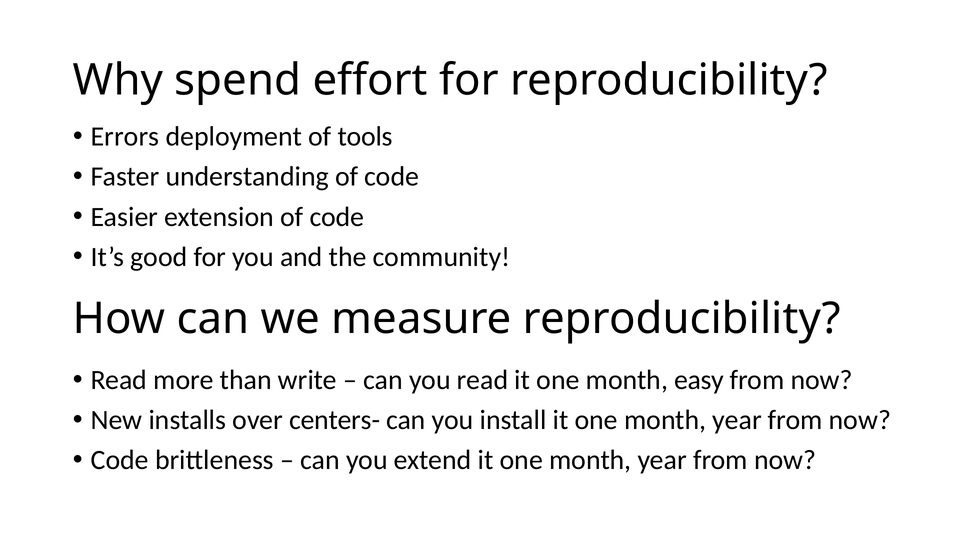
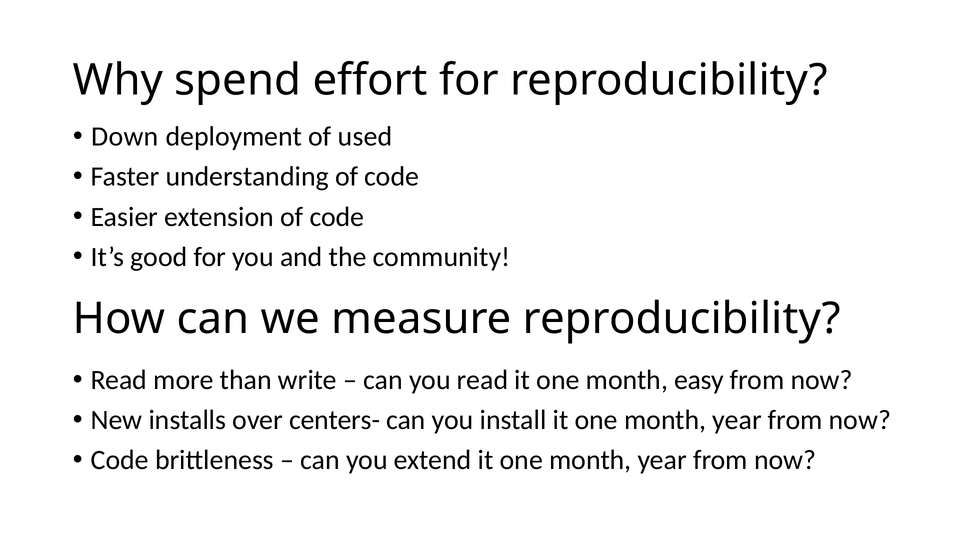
Errors: Errors -> Down
tools: tools -> used
